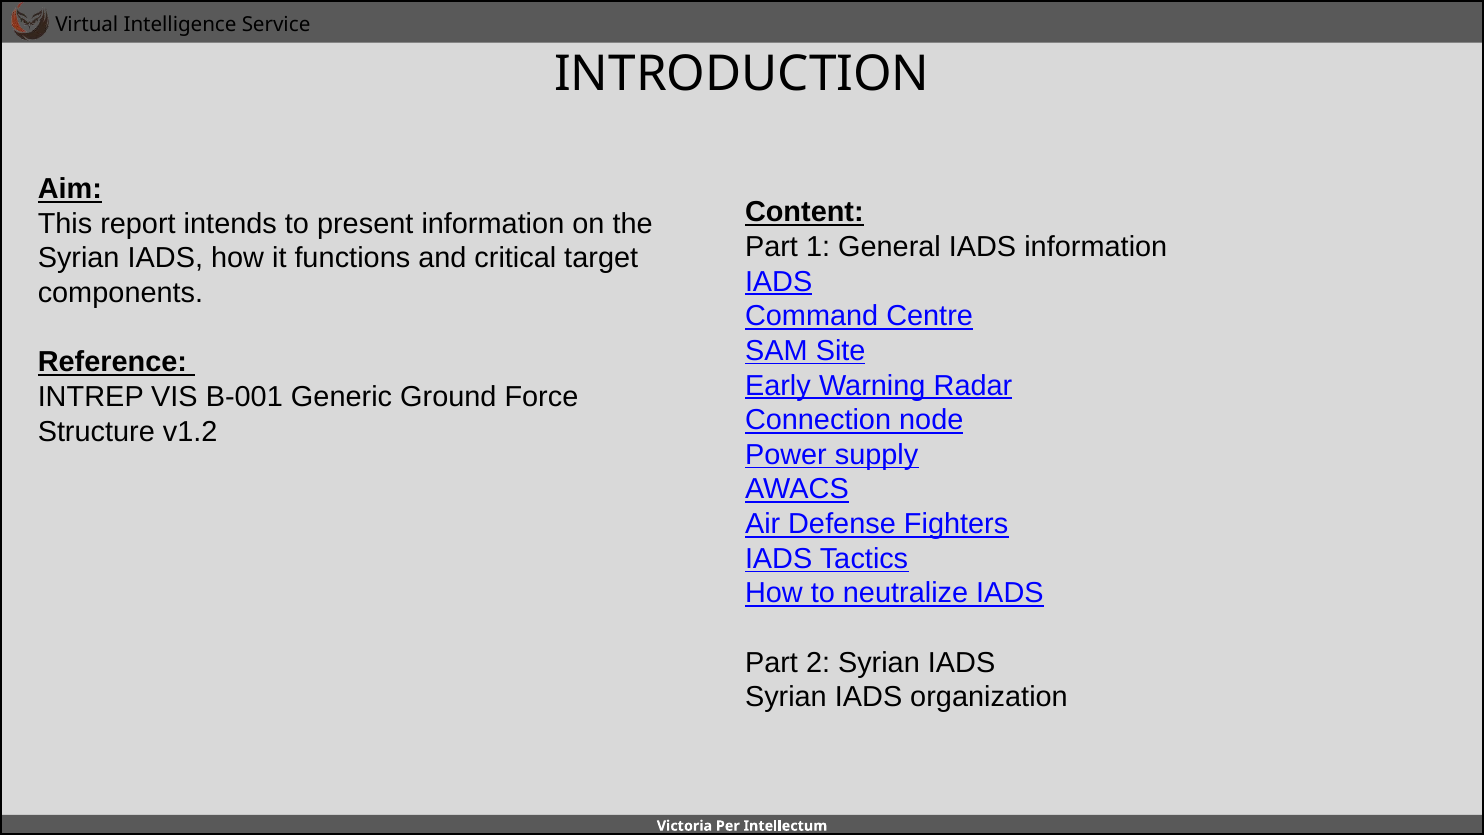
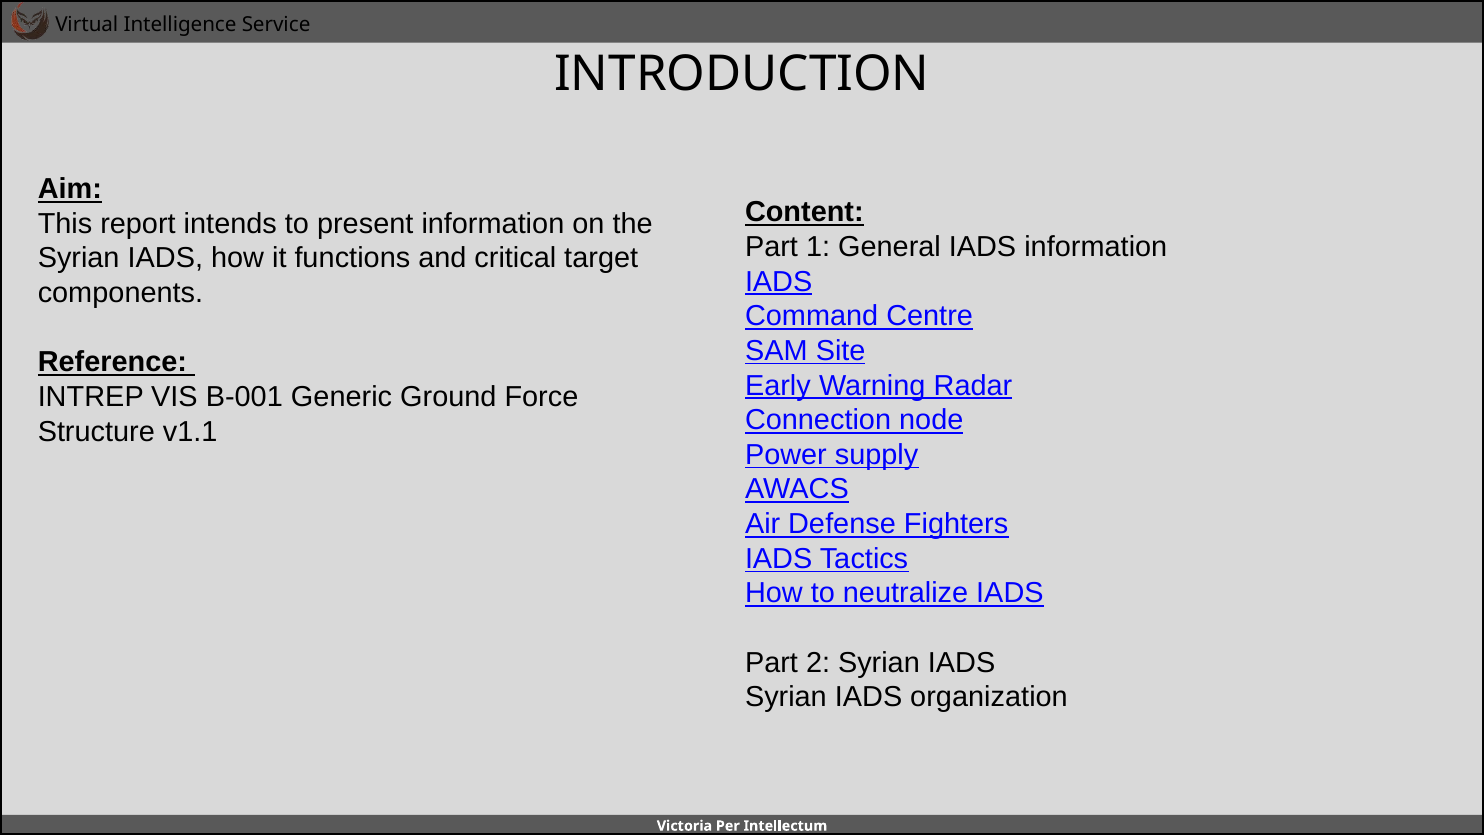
v1.2: v1.2 -> v1.1
